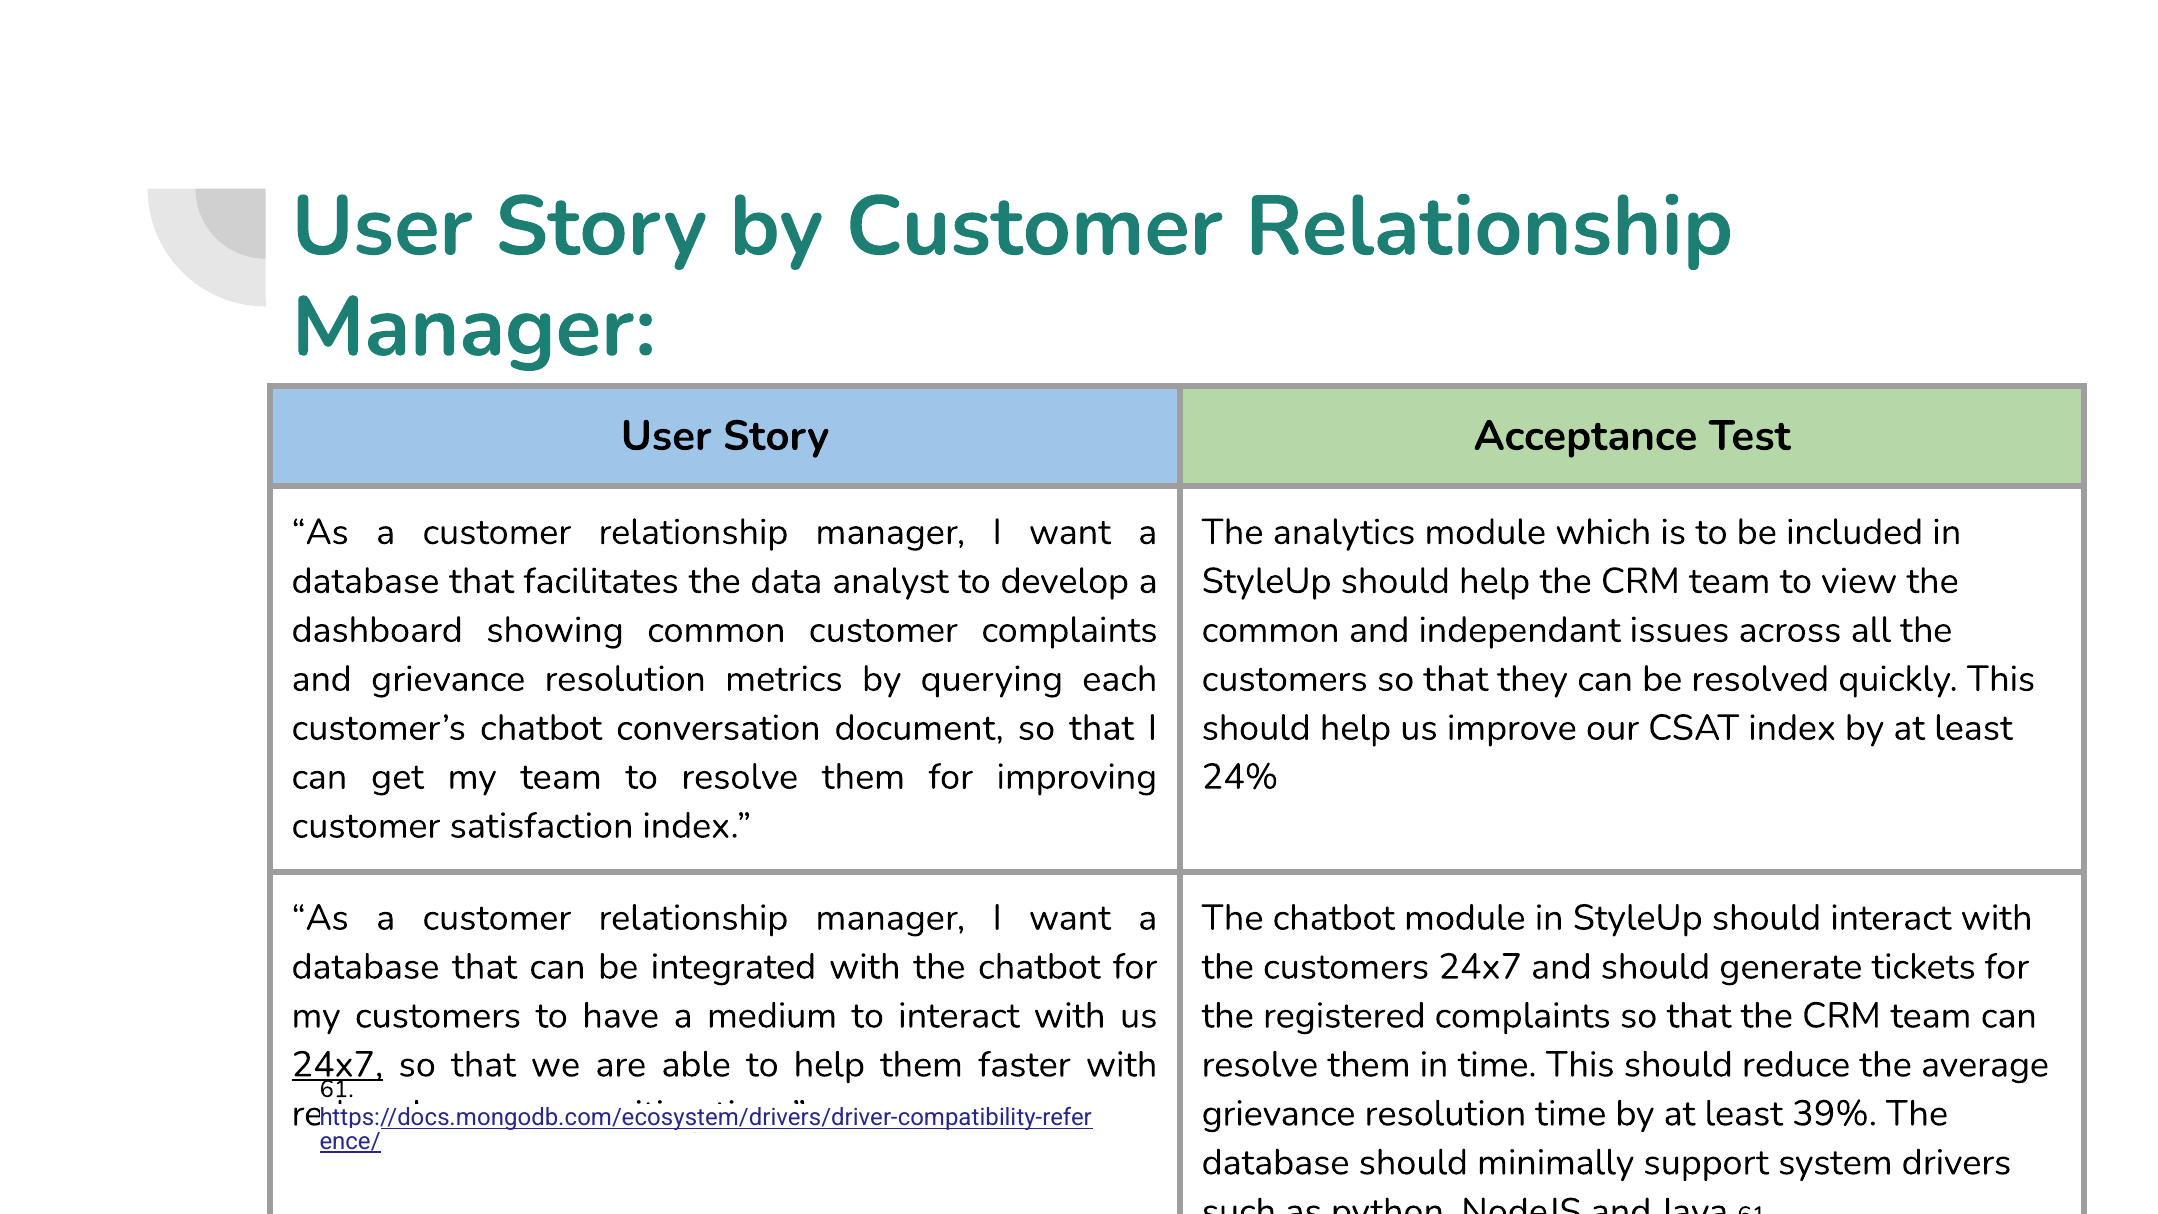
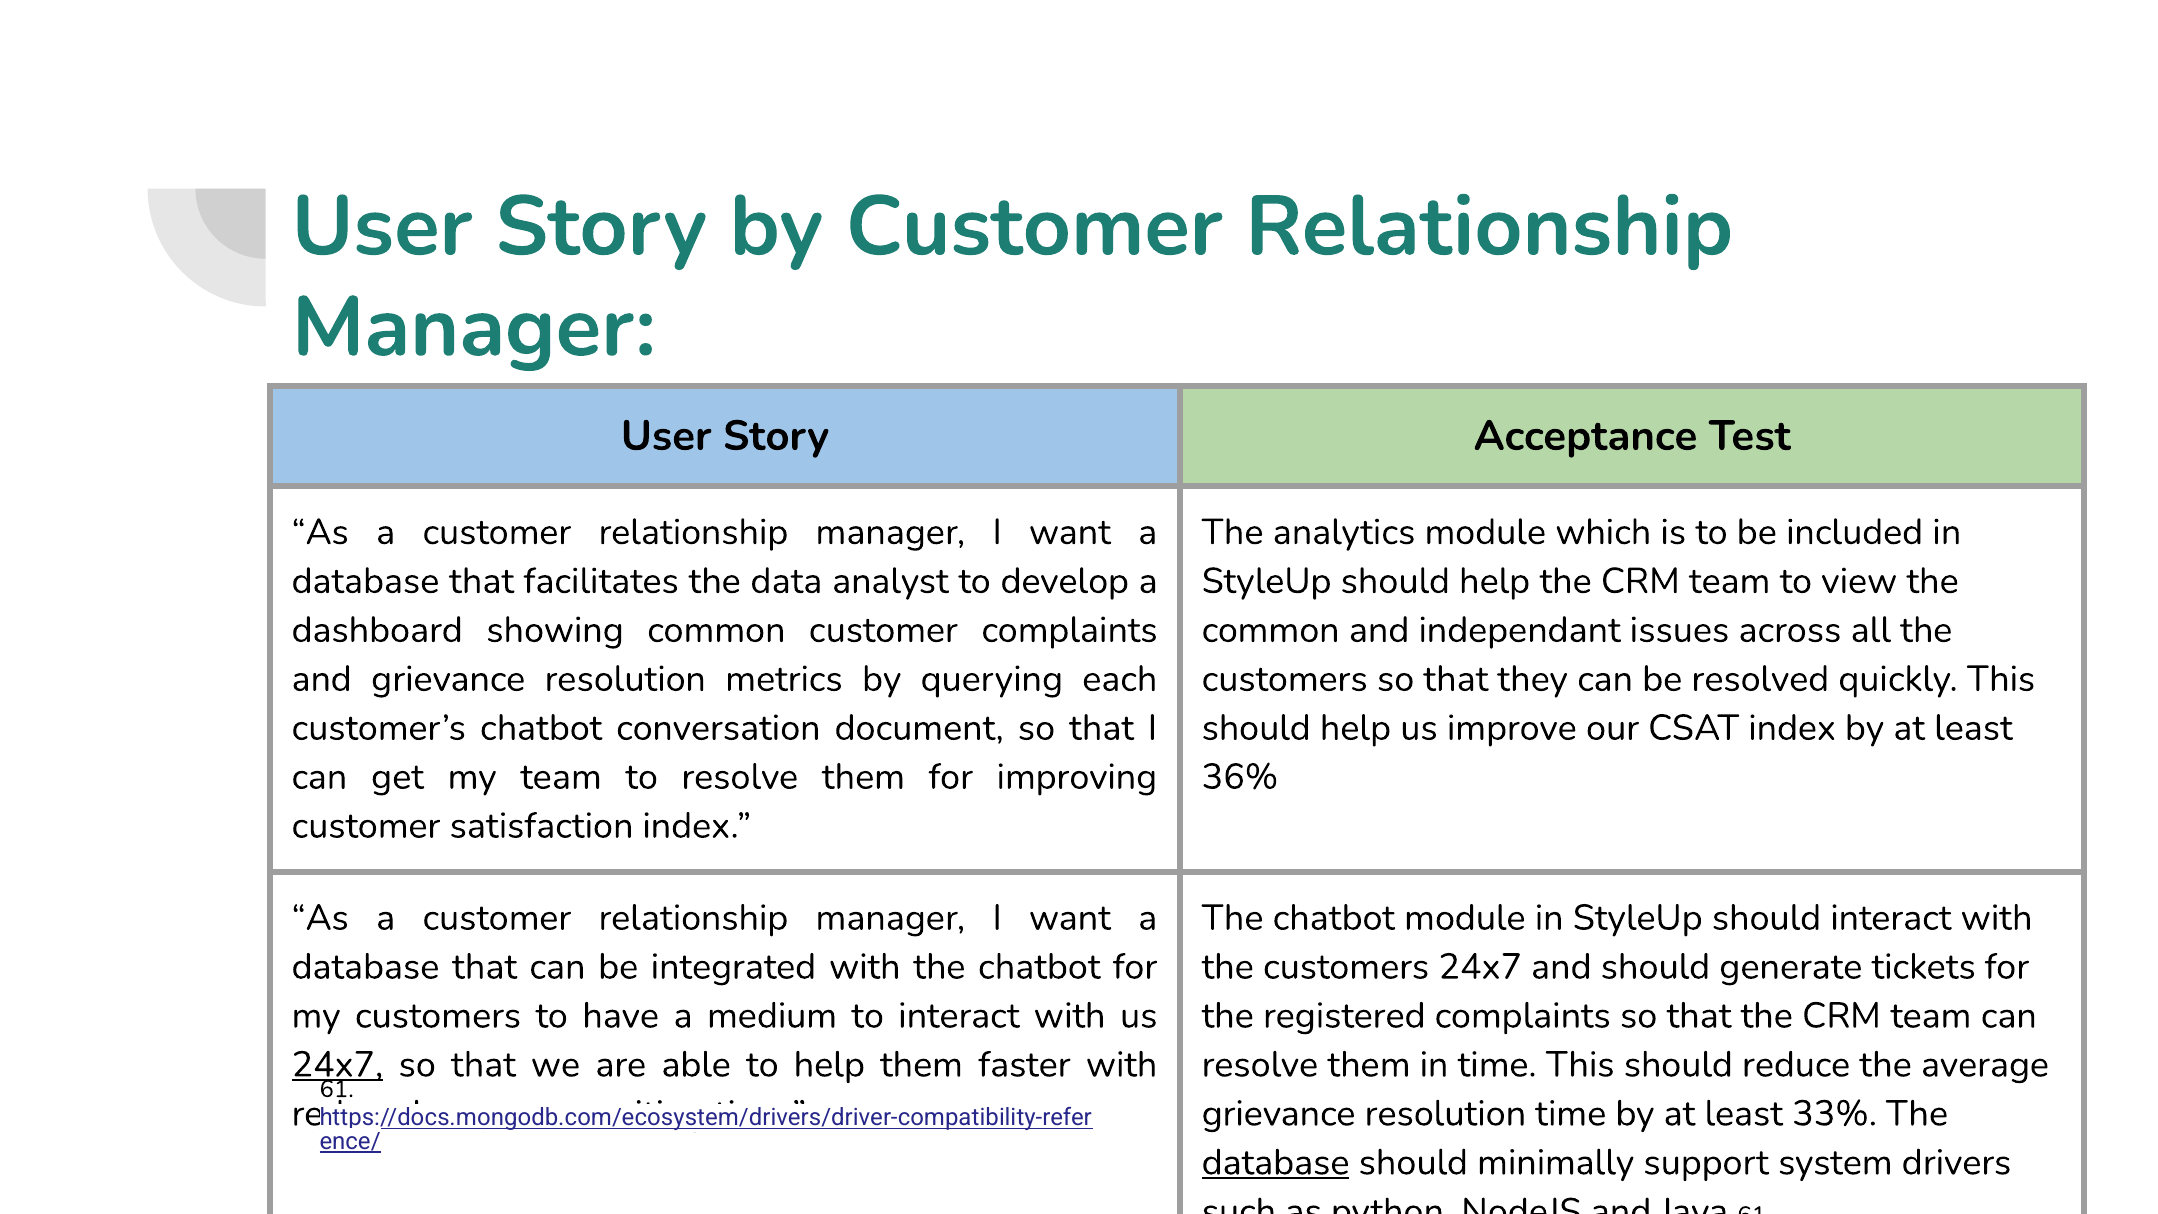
24%: 24% -> 36%
39%: 39% -> 33%
database at (1276, 1162) underline: none -> present
